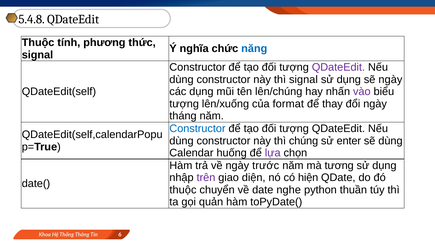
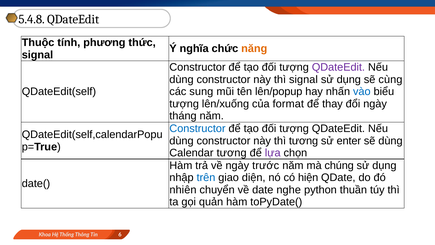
năng colour: blue -> orange
sẽ ngày: ngày -> cùng
các dụng: dụng -> sung
lên/chúng: lên/chúng -> lên/popup
vào colour: purple -> blue
thì chúng: chúng -> tương
Calendar huống: huống -> tương
tương: tương -> chúng
trên colour: purple -> blue
thuộc at (183, 190): thuộc -> nhiên
